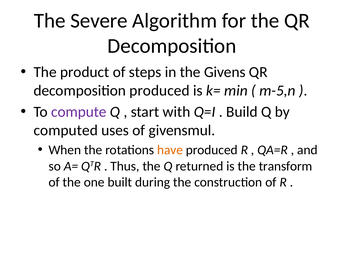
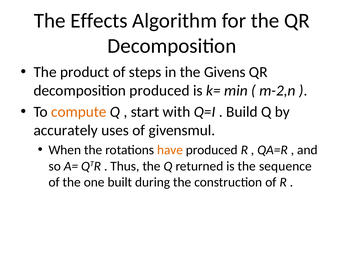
Severe: Severe -> Effects
m-5,n: m-5,n -> m-2,n
compute colour: purple -> orange
computed: computed -> accurately
transform: transform -> sequence
